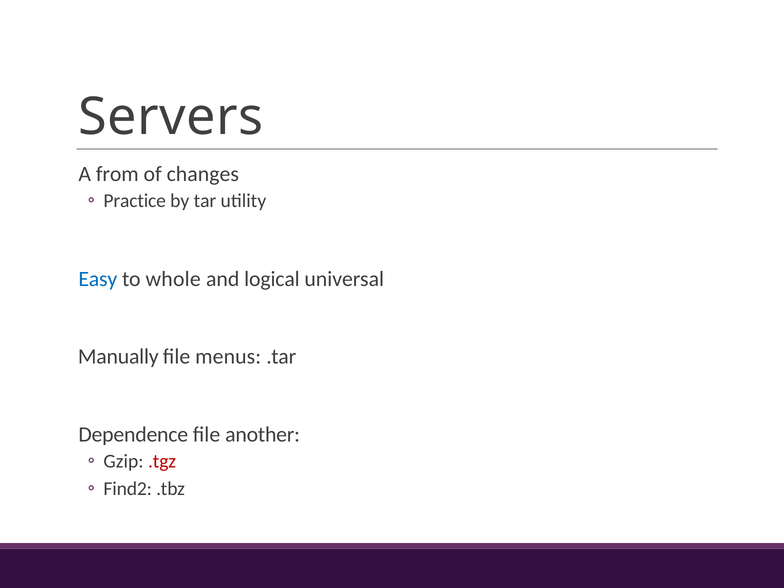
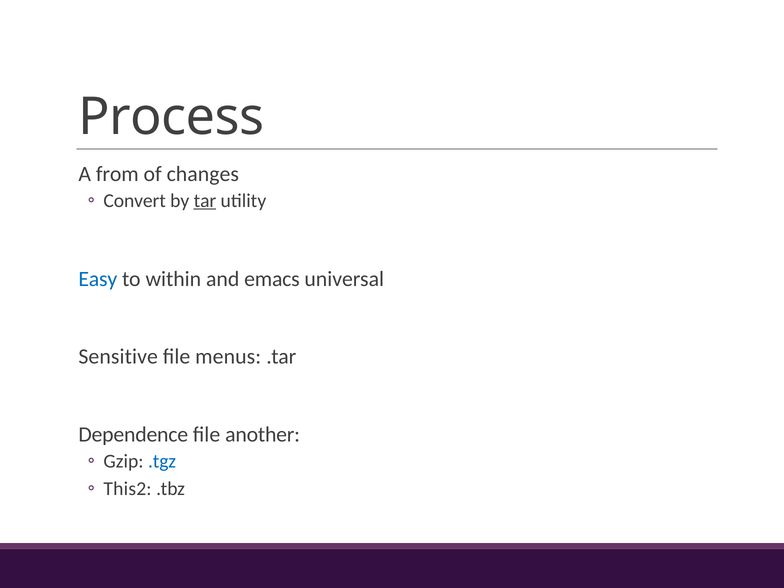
Servers: Servers -> Process
Practice: Practice -> Convert
tar underline: none -> present
whole: whole -> within
logical: logical -> emacs
Manually: Manually -> Sensitive
.tgz colour: red -> blue
Find2: Find2 -> This2
